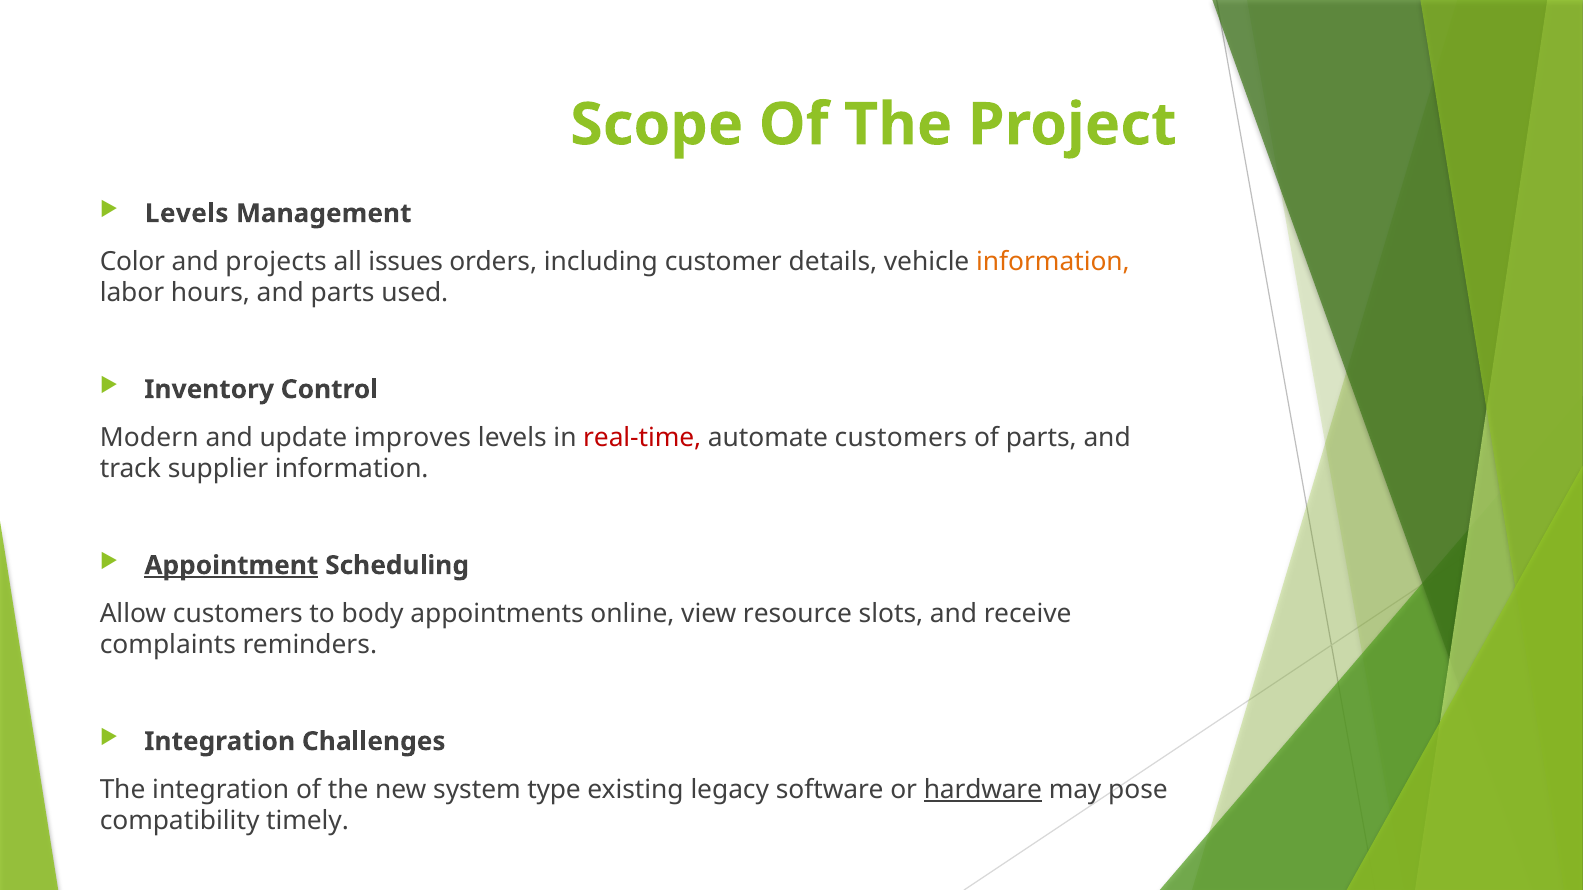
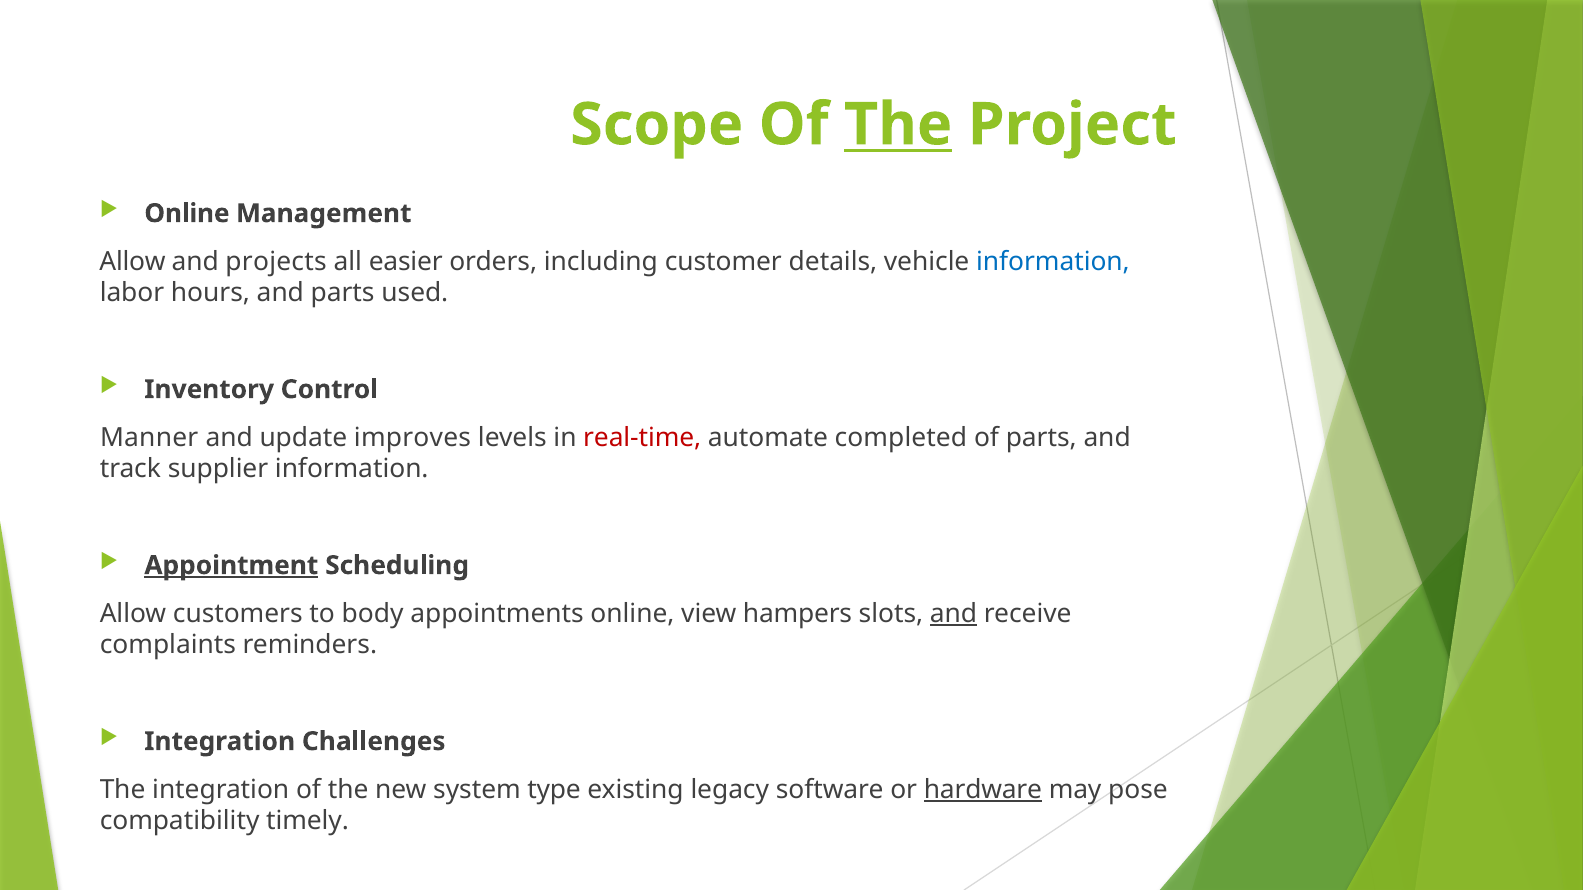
The at (898, 125) underline: none -> present
Levels at (187, 214): Levels -> Online
Color at (132, 262): Color -> Allow
issues: issues -> easier
information at (1053, 262) colour: orange -> blue
Modern: Modern -> Manner
automate customers: customers -> completed
resource: resource -> hampers
and at (954, 614) underline: none -> present
